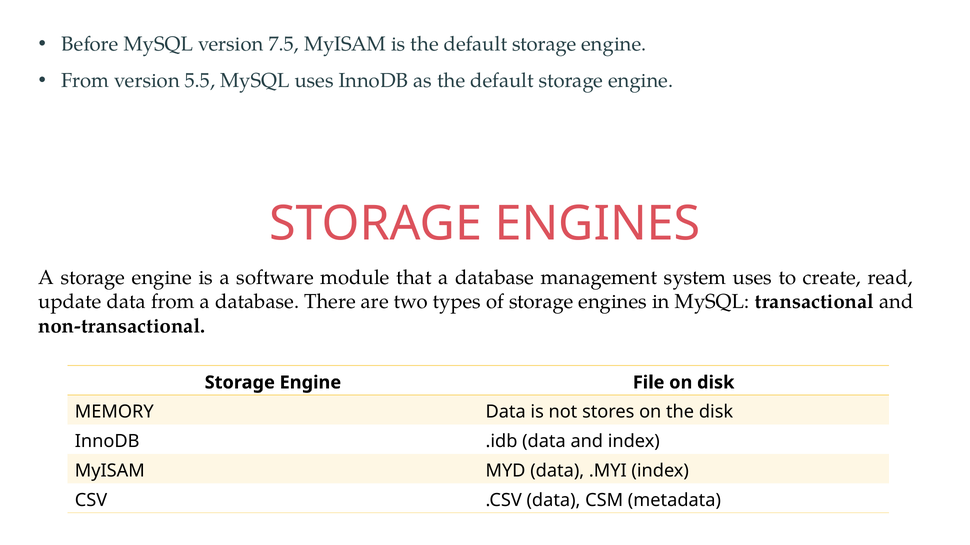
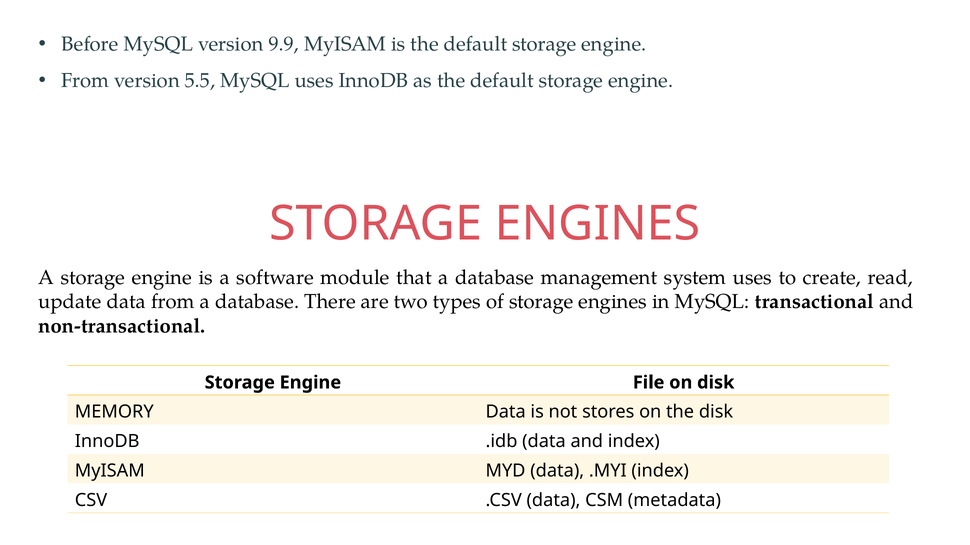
7.5: 7.5 -> 9.9
